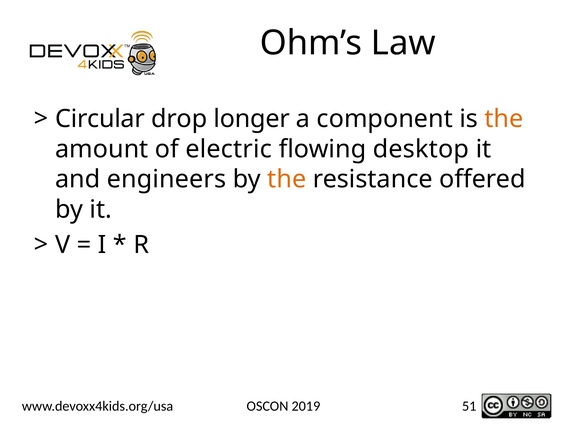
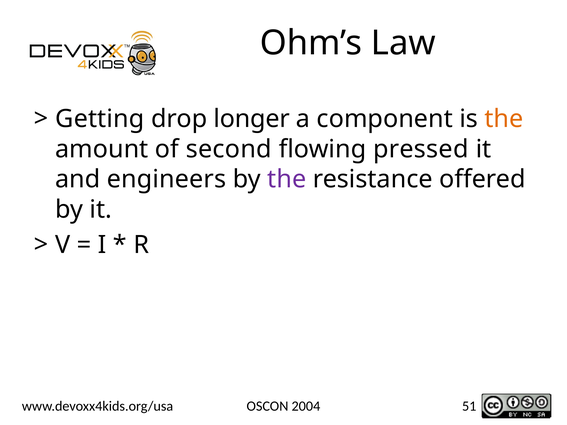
Circular: Circular -> Getting
electric: electric -> second
desktop: desktop -> pressed
the at (287, 179) colour: orange -> purple
2019: 2019 -> 2004
